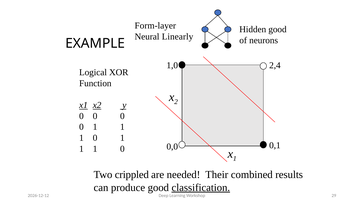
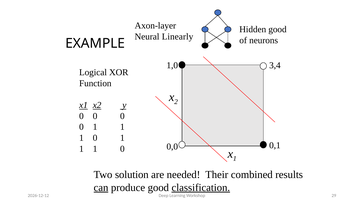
Form-layer: Form-layer -> Axon-layer
2,4: 2,4 -> 3,4
crippled: crippled -> solution
can underline: none -> present
